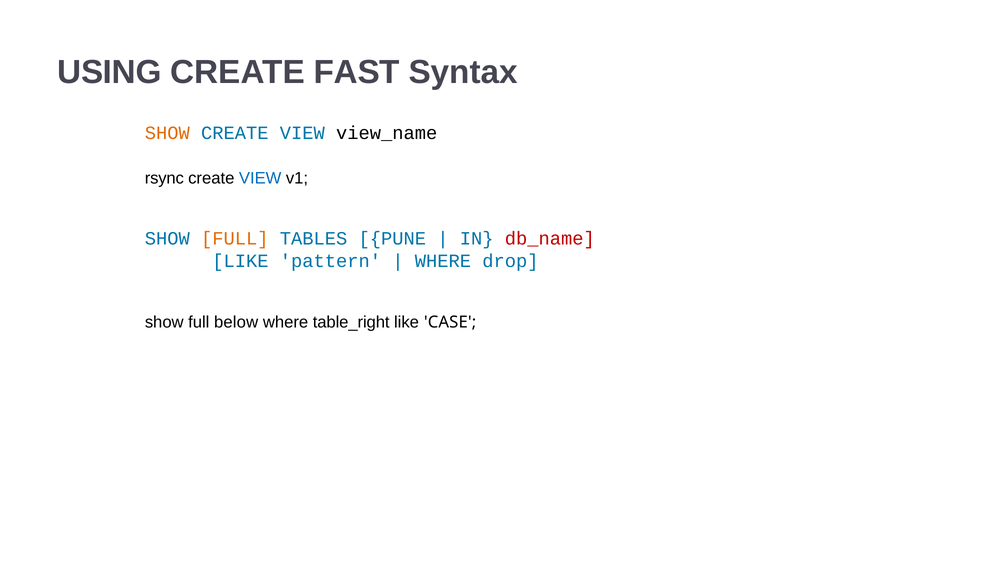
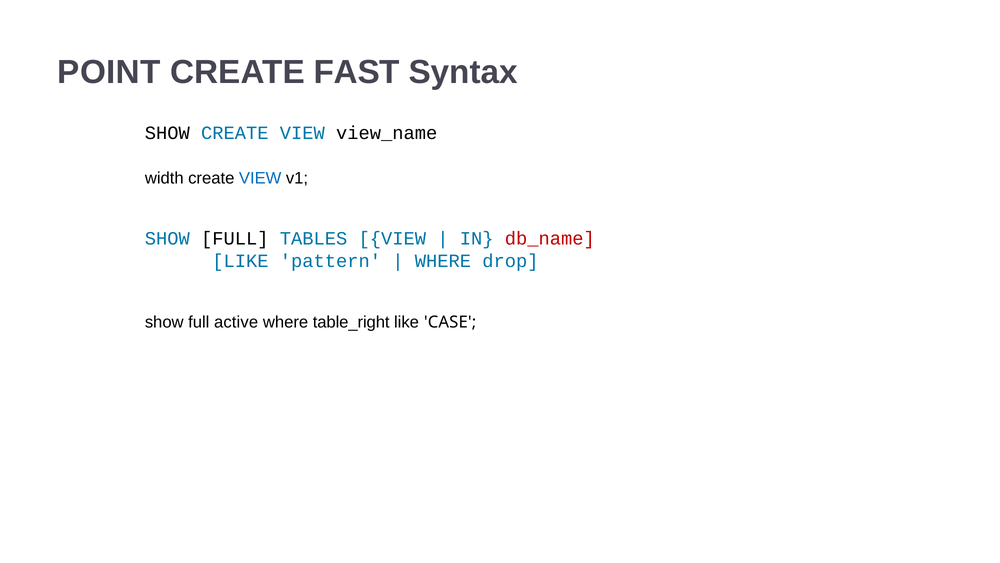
USING: USING -> POINT
SHOW at (167, 133) colour: orange -> black
rsync: rsync -> width
FULL at (235, 238) colour: orange -> black
TABLES PUNE: PUNE -> VIEW
below: below -> active
